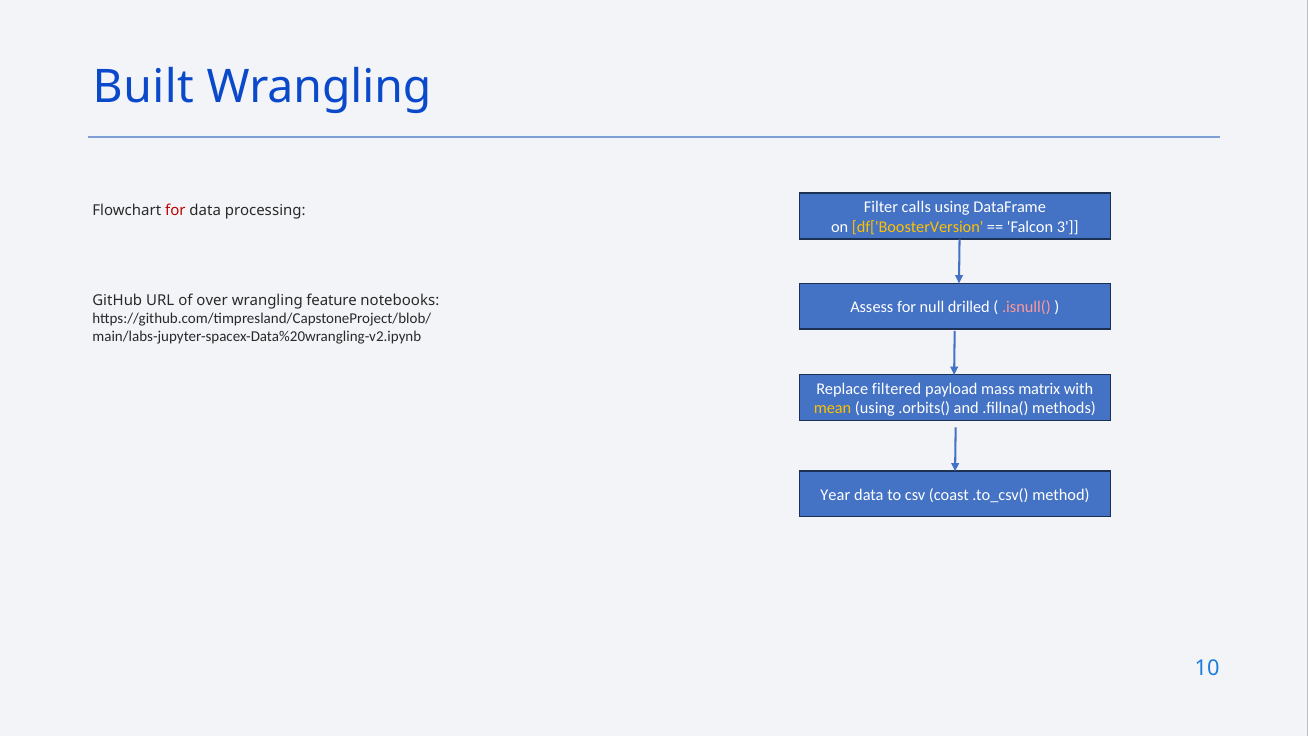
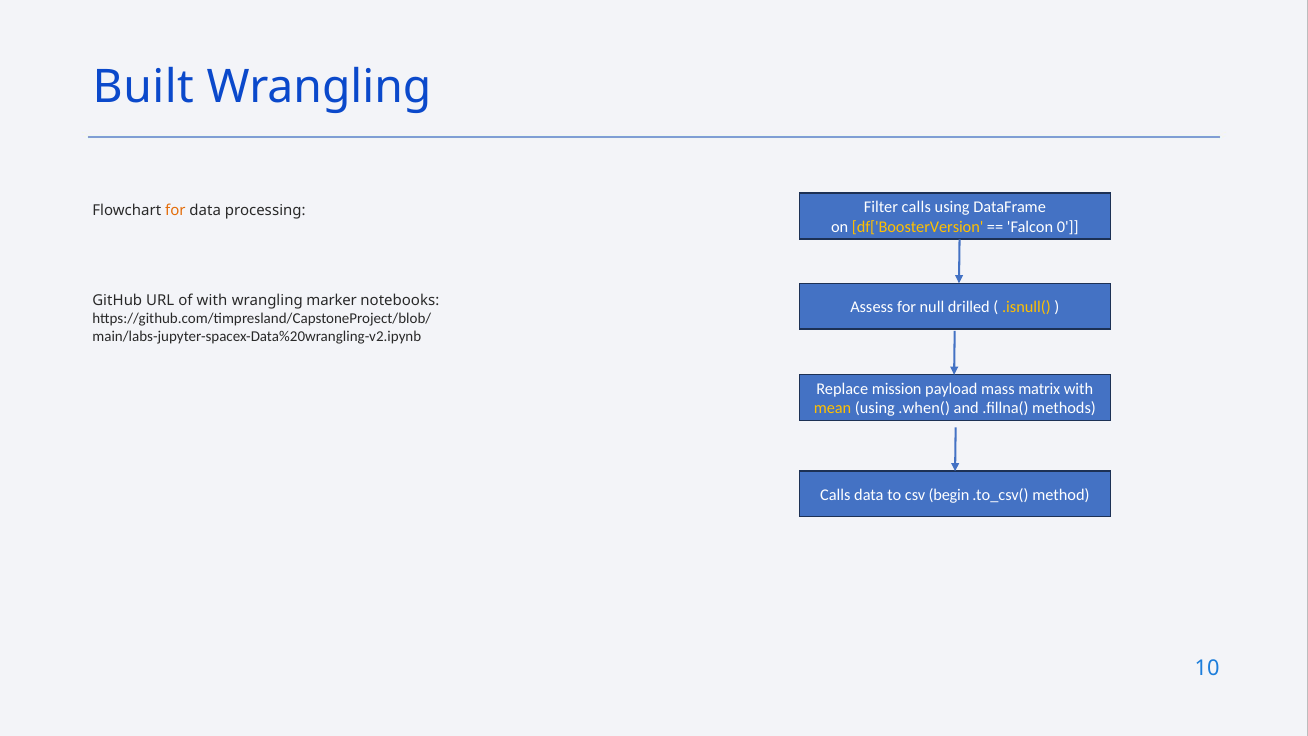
for at (175, 211) colour: red -> orange
3: 3 -> 0
of over: over -> with
feature: feature -> marker
.isnull( colour: pink -> yellow
filtered: filtered -> mission
.orbits(: .orbits( -> .when(
Year at (835, 495): Year -> Calls
coast: coast -> begin
